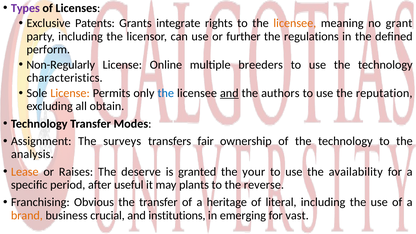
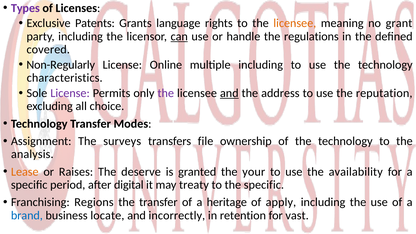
integrate: integrate -> language
can underline: none -> present
further: further -> handle
perform: perform -> covered
multiple breeders: breeders -> including
License at (70, 93) colour: orange -> purple
the at (166, 93) colour: blue -> purple
authors: authors -> address
obtain: obtain -> choice
fair: fair -> file
useful: useful -> digital
plants: plants -> treaty
the reverse: reverse -> specific
Obvious: Obvious -> Regions
literal: literal -> apply
brand colour: orange -> blue
crucial: crucial -> locate
institutions: institutions -> incorrectly
emerging: emerging -> retention
